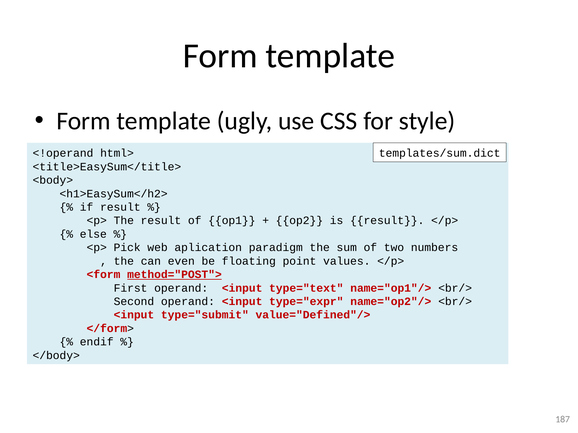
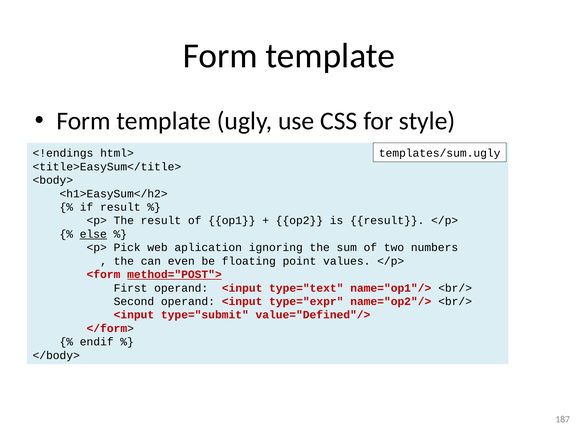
templates/sum.dict: templates/sum.dict -> templates/sum.ugly
<!operand: <!operand -> <!endings
else underline: none -> present
paradigm: paradigm -> ignoring
